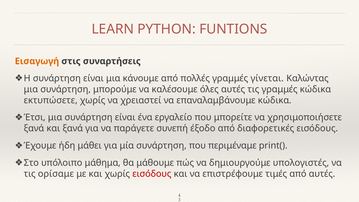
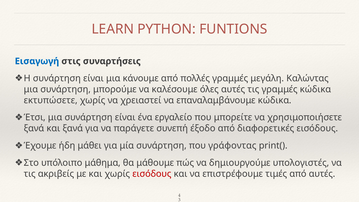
Εισαγωγή colour: orange -> blue
γίνεται: γίνεται -> μεγάλη
περιμέναμε: περιμέναμε -> γράφοντας
ορίσαμε: ορίσαμε -> ακριβείς
